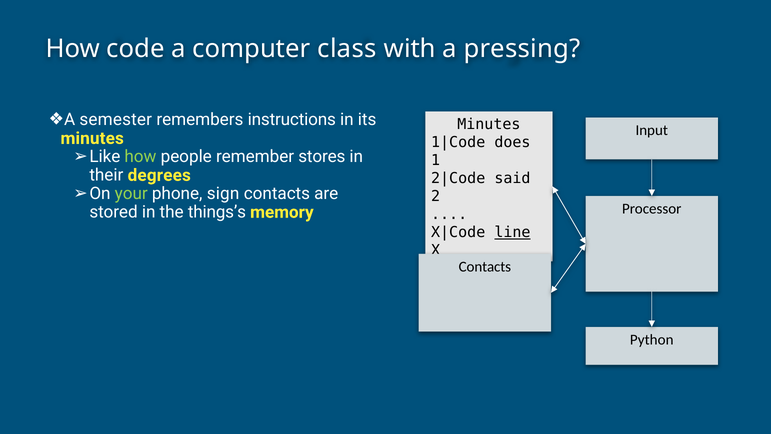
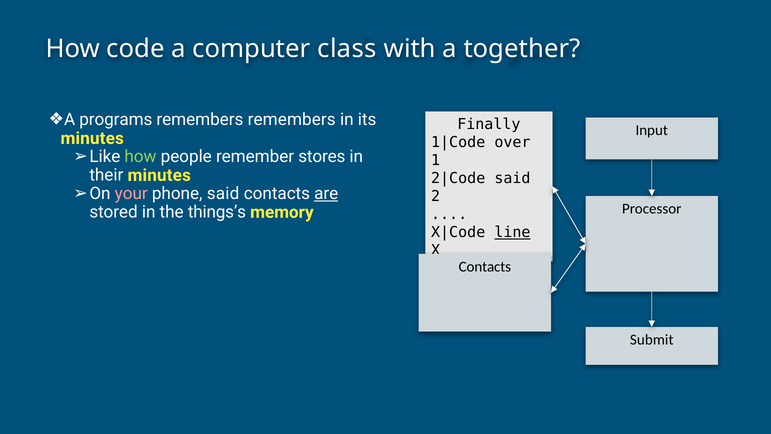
pressing: pressing -> together
semester: semester -> programs
remembers instructions: instructions -> remembers
Minutes at (489, 124): Minutes -> Finally
does: does -> over
their degrees: degrees -> minutes
your colour: light green -> pink
phone sign: sign -> said
are underline: none -> present
Python: Python -> Submit
